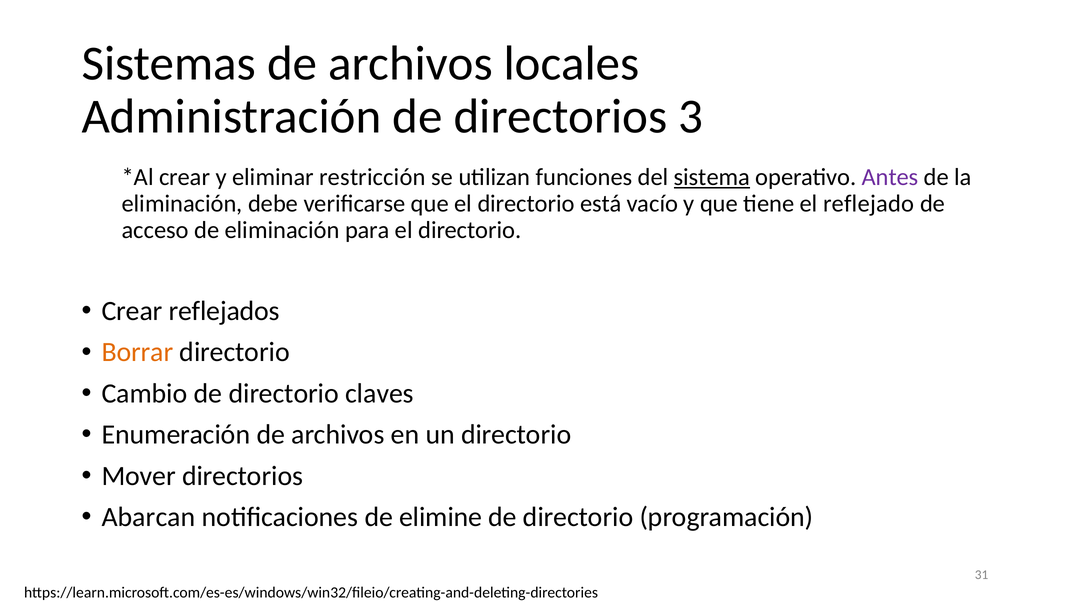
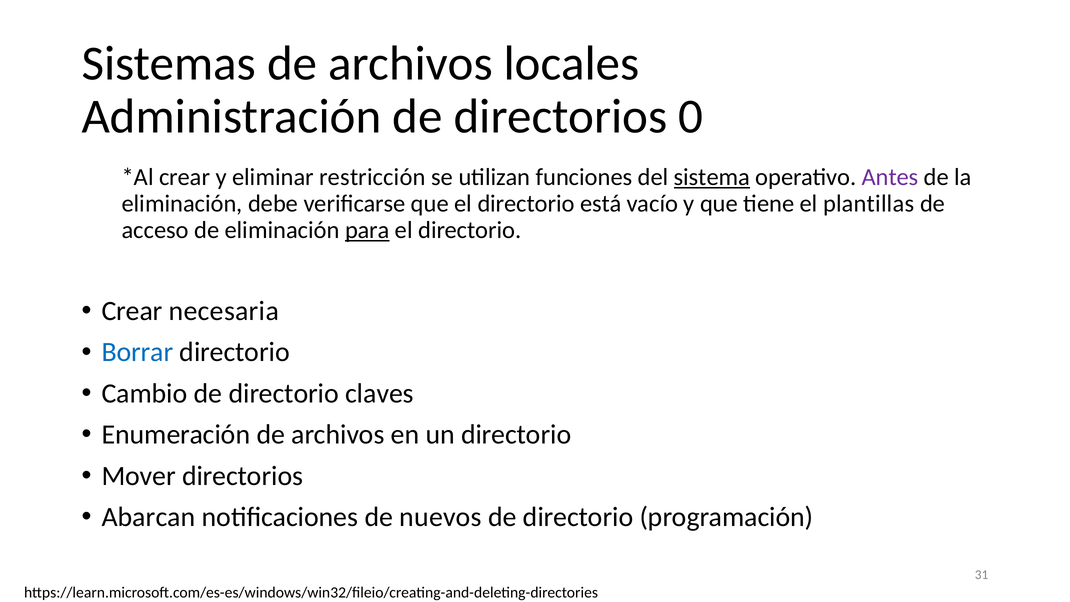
3: 3 -> 0
reflejado: reflejado -> plantillas
para underline: none -> present
reflejados: reflejados -> necesaria
Borrar colour: orange -> blue
elimine: elimine -> nuevos
